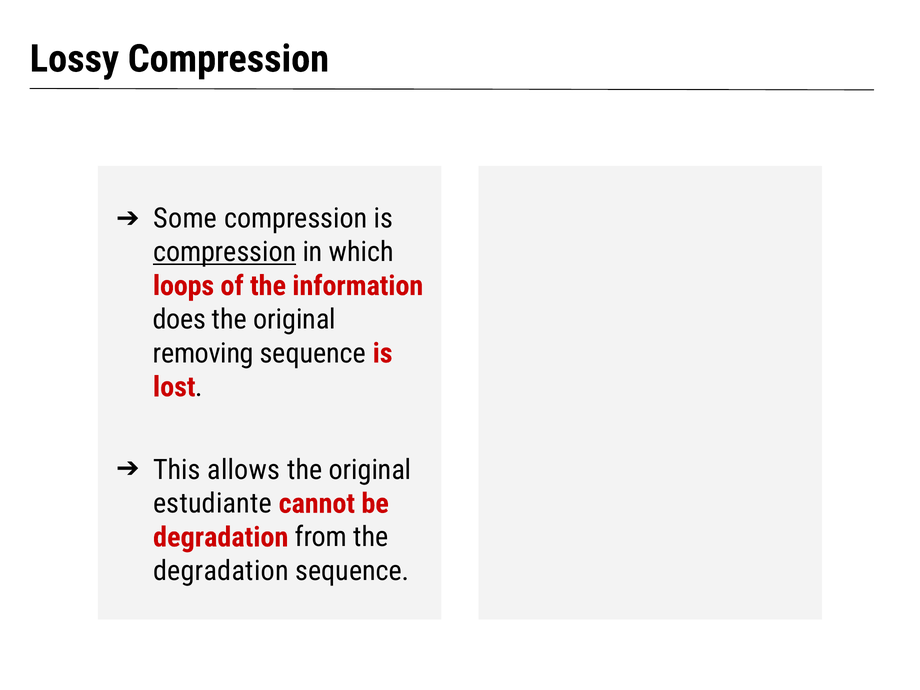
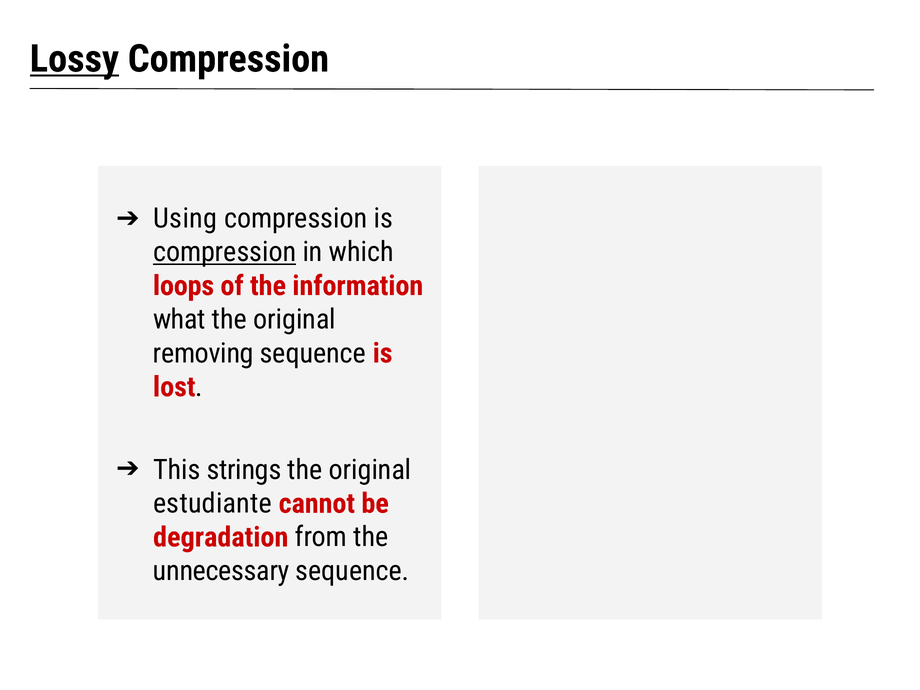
Lossy underline: none -> present
Some: Some -> Using
does: does -> what
allows: allows -> strings
degradation at (221, 571): degradation -> unnecessary
